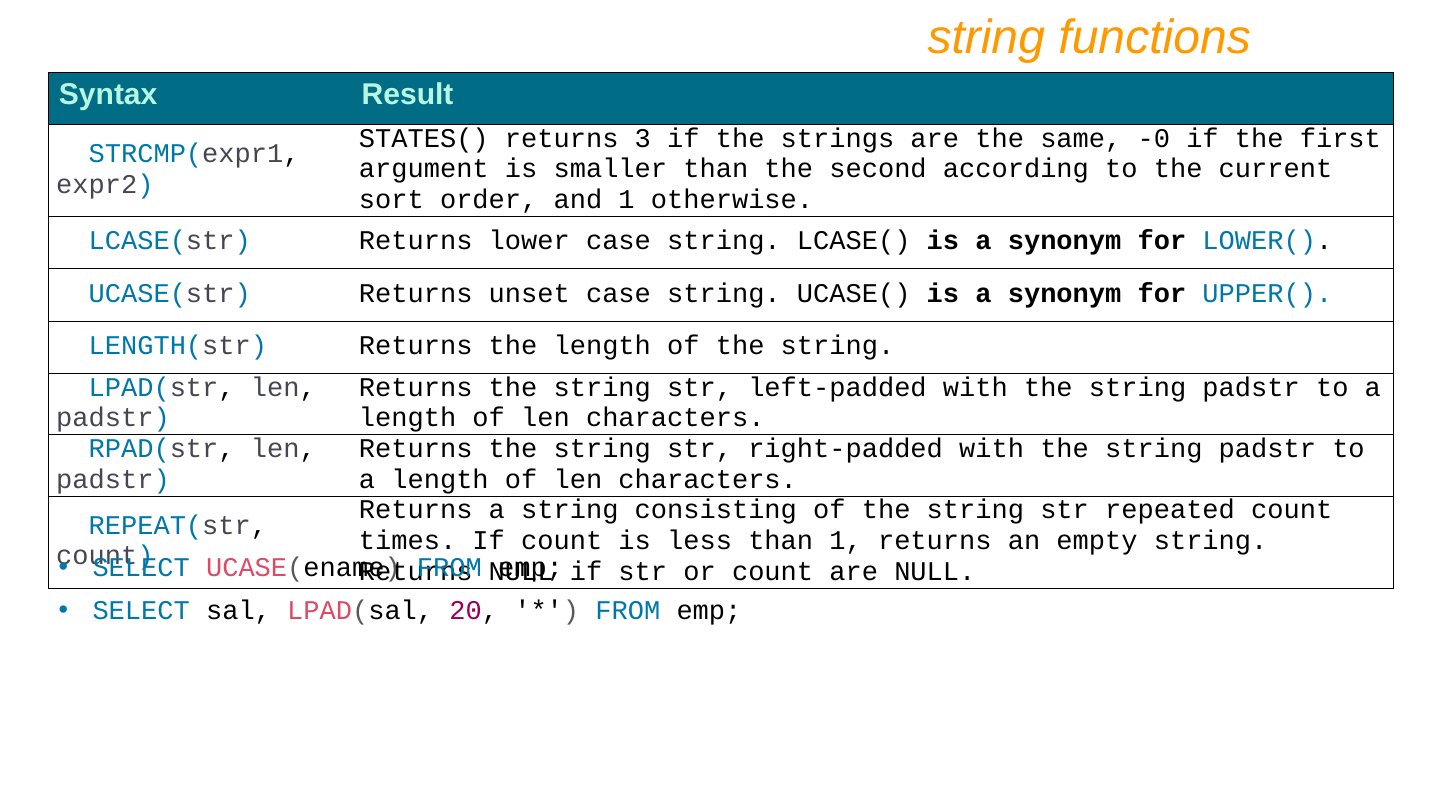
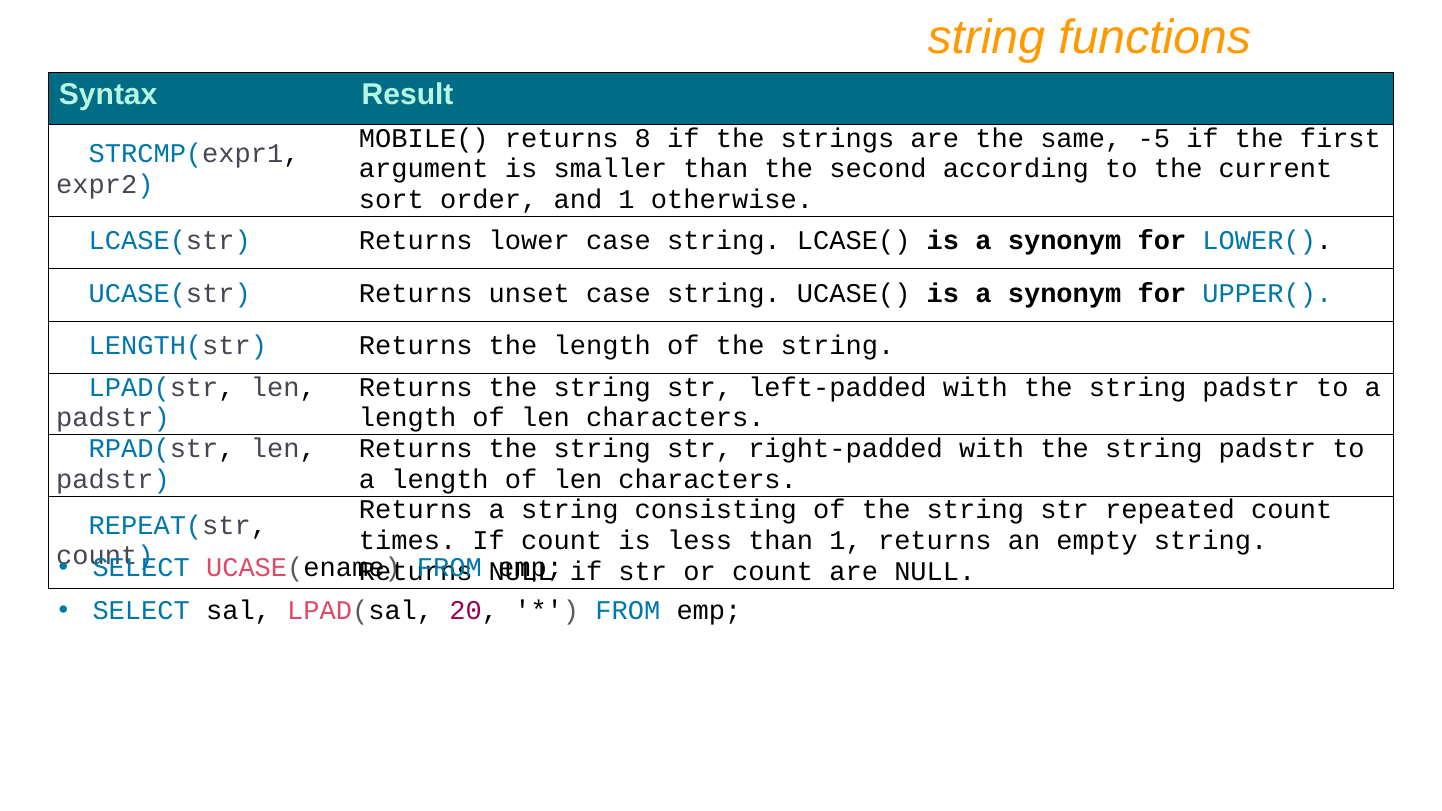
STATES(: STATES( -> MOBILE(
3: 3 -> 8
-0: -0 -> -5
